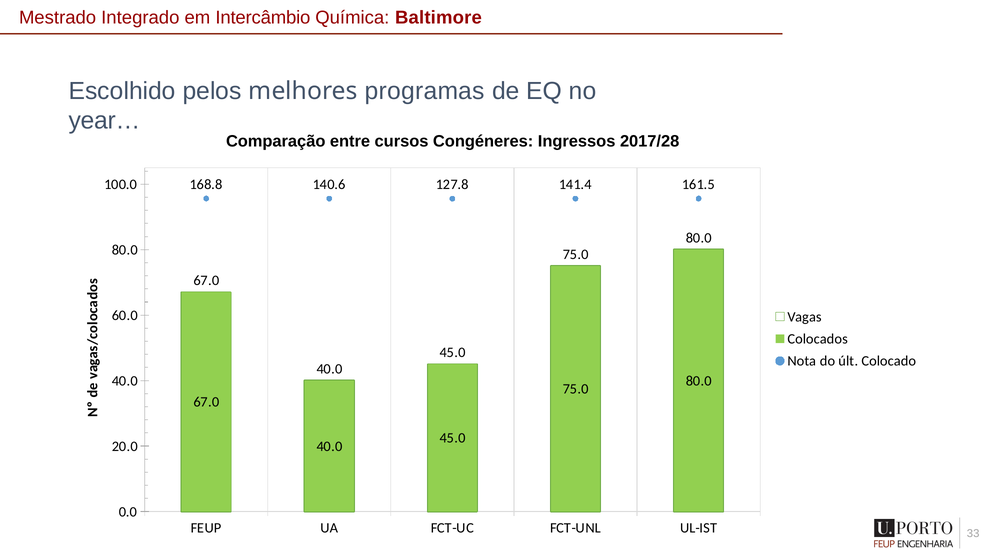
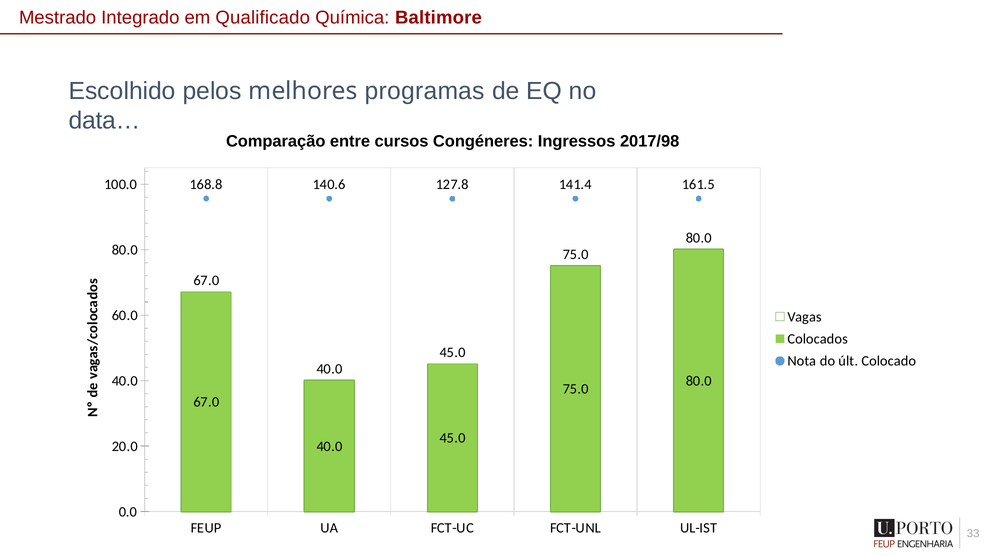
Intercâmbio: Intercâmbio -> Qualificado
year…: year… -> data…
2017/28: 2017/28 -> 2017/98
